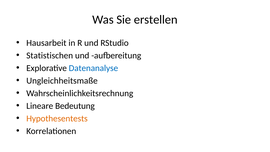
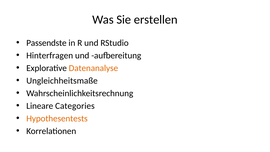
Hausarbeit: Hausarbeit -> Passendste
Statistischen: Statistischen -> Hinterfragen
Datenanalyse colour: blue -> orange
Bedeutung: Bedeutung -> Categories
